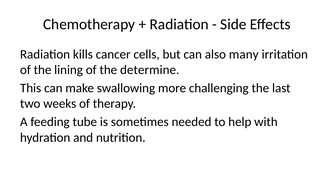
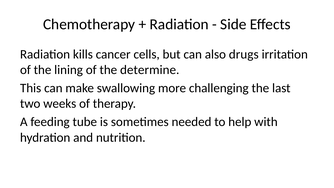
many: many -> drugs
